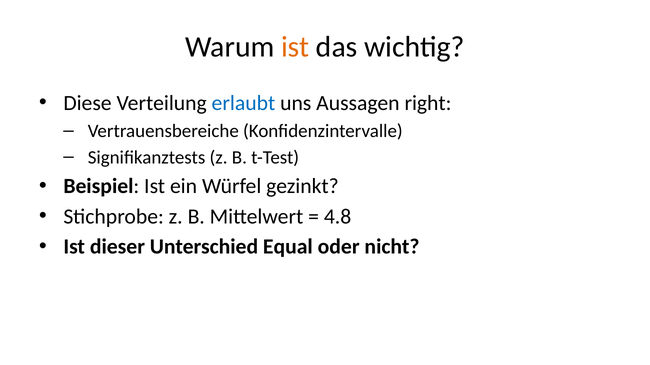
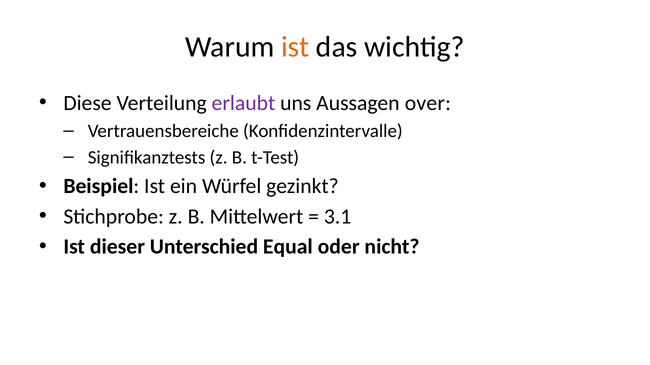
erlaubt colour: blue -> purple
right: right -> over
4.8: 4.8 -> 3.1
